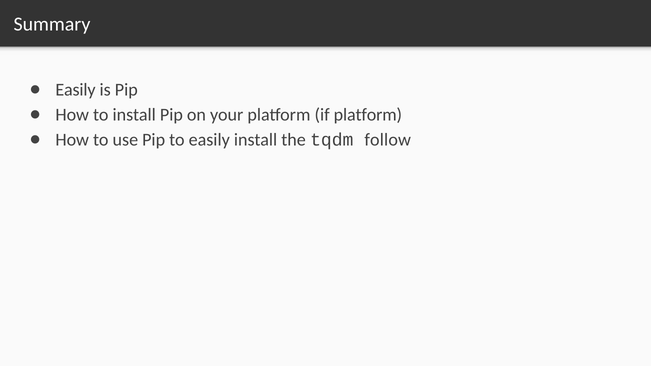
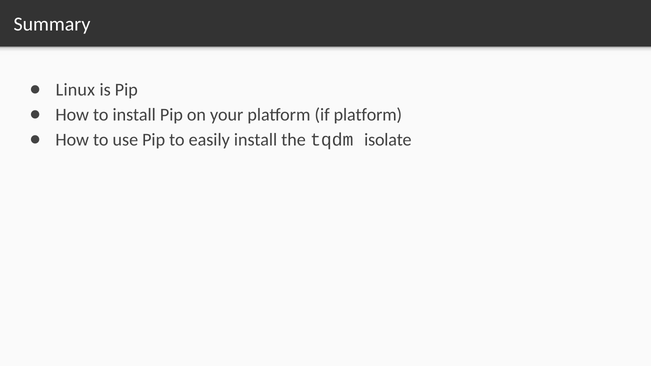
Easily at (76, 90): Easily -> Linux
follow: follow -> isolate
